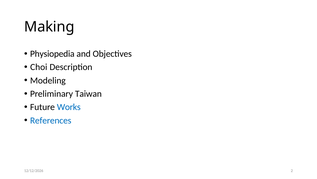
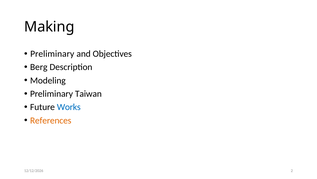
Physiopedia at (52, 54): Physiopedia -> Preliminary
Choi: Choi -> Berg
References colour: blue -> orange
